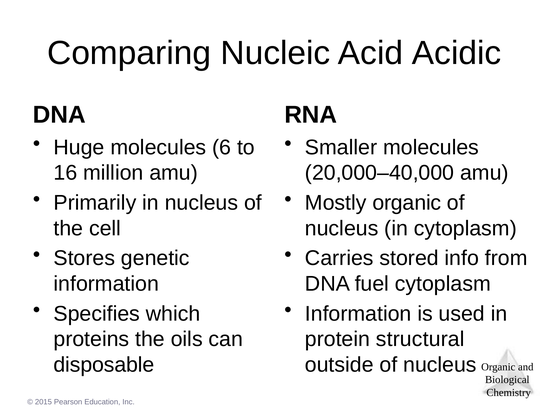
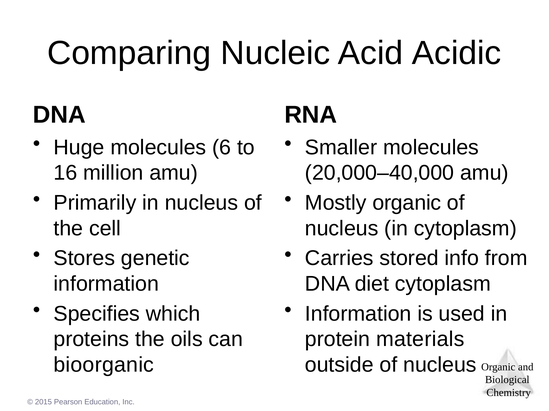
fuel: fuel -> diet
structural: structural -> materials
disposable: disposable -> bioorganic
